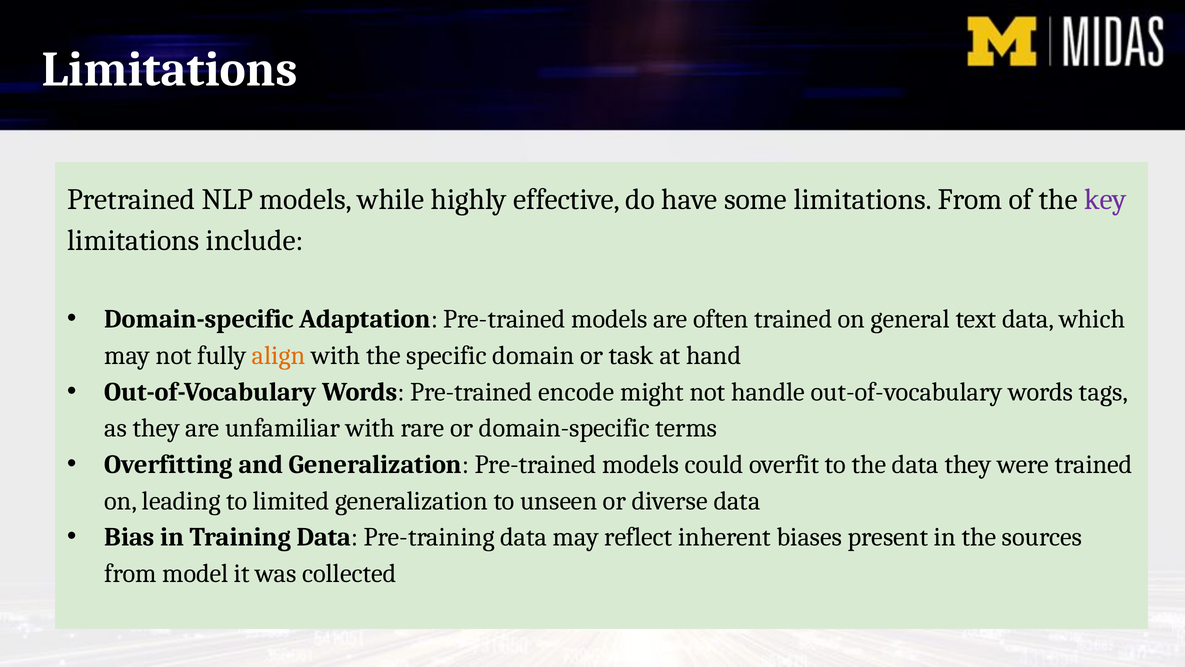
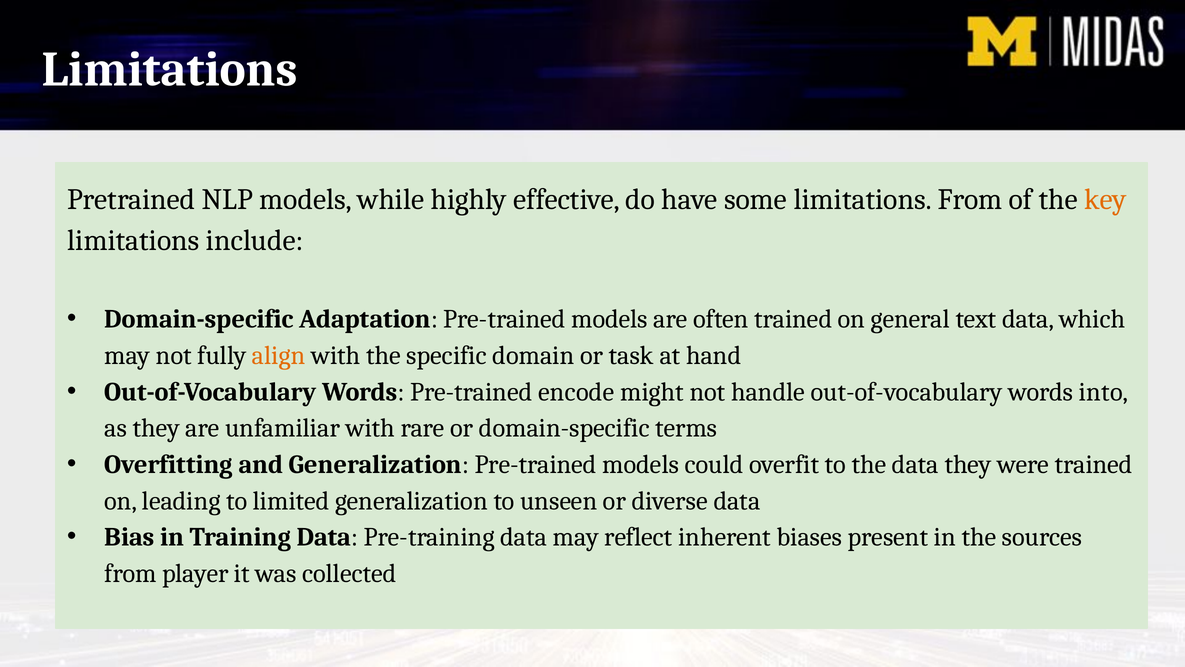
key colour: purple -> orange
tags: tags -> into
model: model -> player
